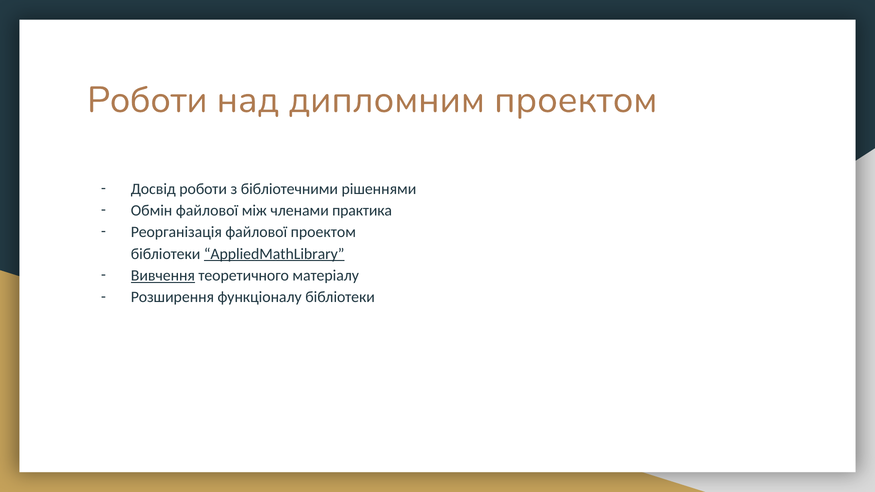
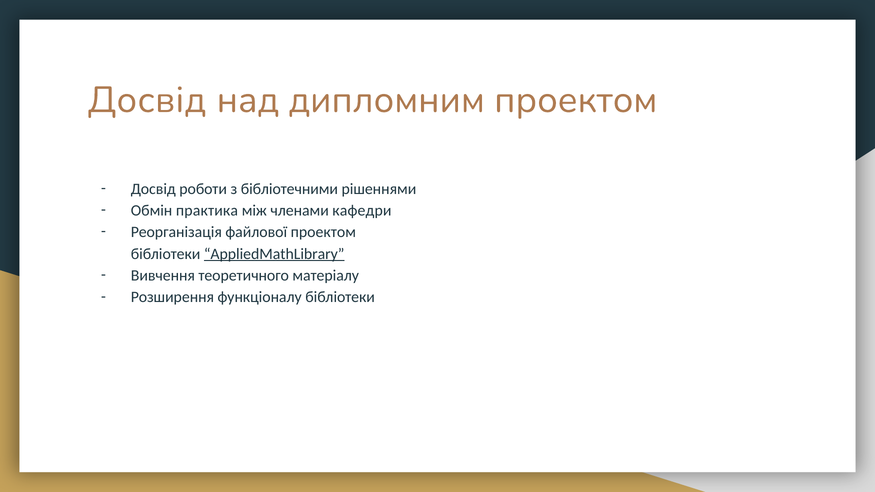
Роботи at (147, 100): Роботи -> Досвід
Обмін файлової: файлової -> практика
практика: практика -> кафедри
Вивчення underline: present -> none
